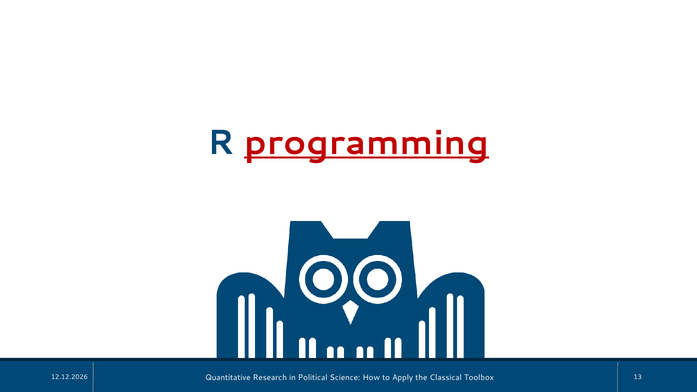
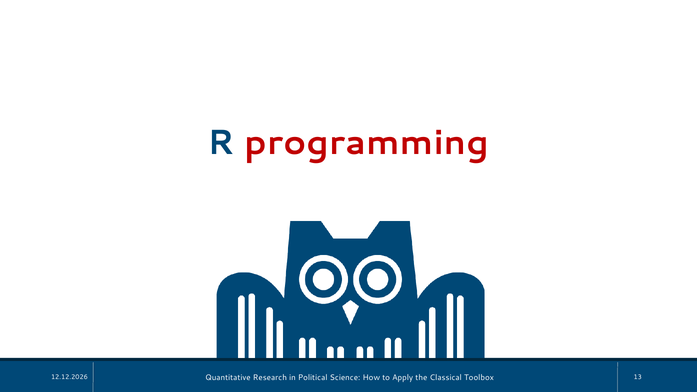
programming underline: present -> none
